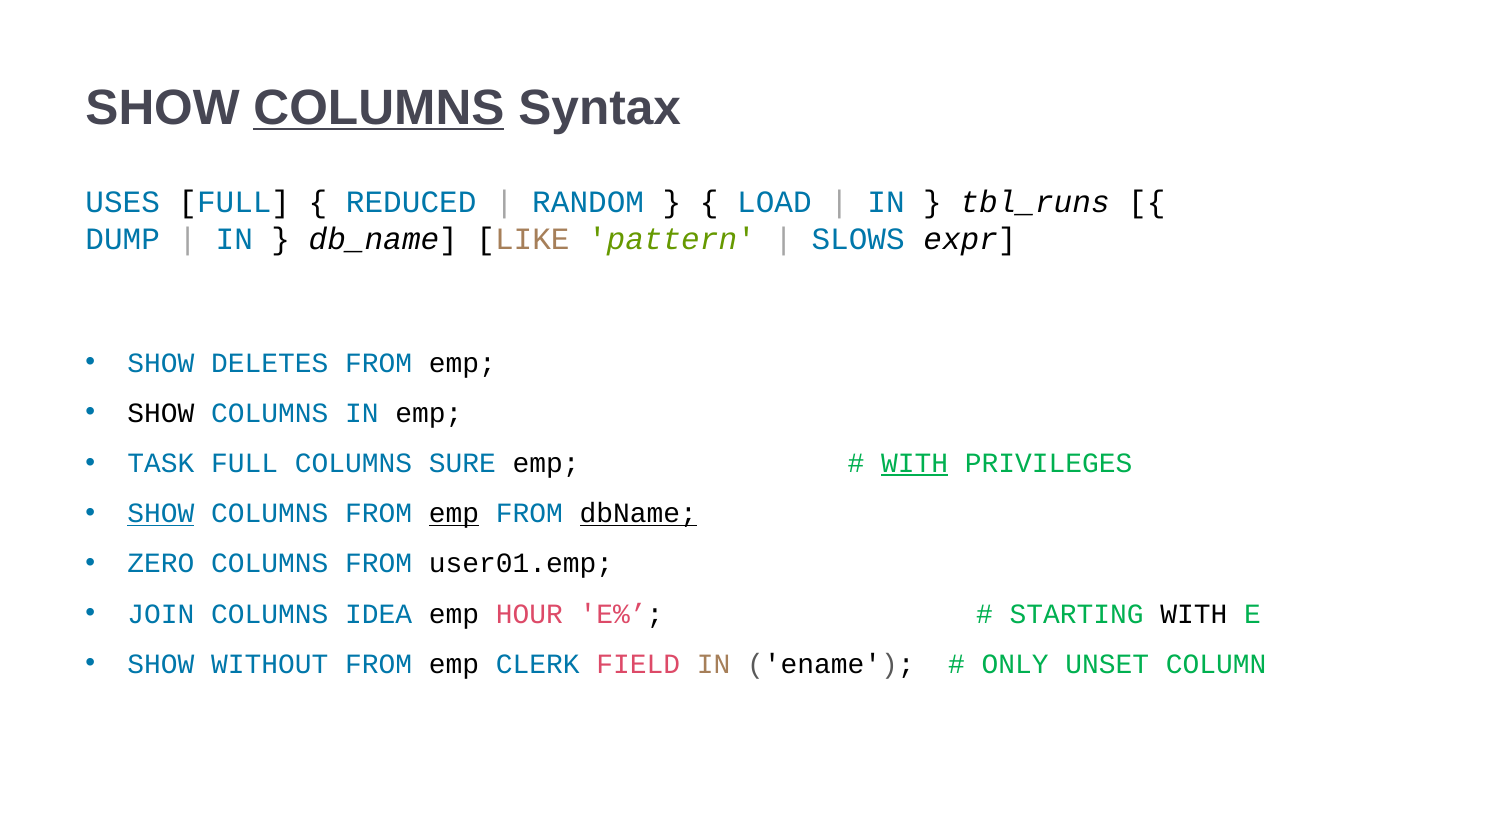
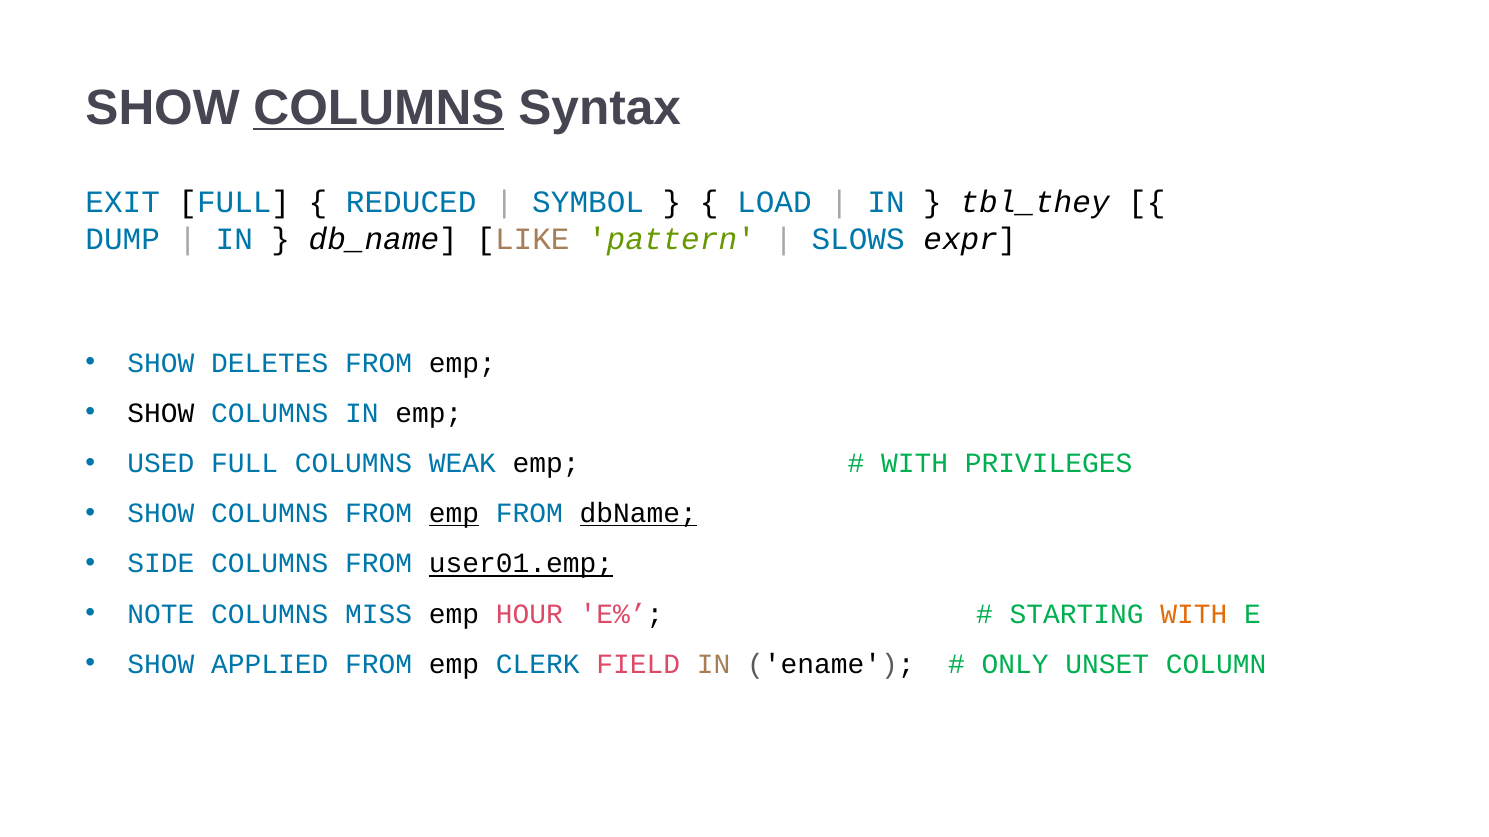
USES: USES -> EXIT
RANDOM: RANDOM -> SYMBOL
tbl_runs: tbl_runs -> tbl_they
TASK: TASK -> USED
SURE: SURE -> WEAK
WITH at (915, 464) underline: present -> none
SHOW at (161, 514) underline: present -> none
ZERO: ZERO -> SIDE
user01.emp underline: none -> present
JOIN: JOIN -> NOTE
IDEA: IDEA -> MISS
WITH at (1194, 614) colour: black -> orange
WITHOUT: WITHOUT -> APPLIED
